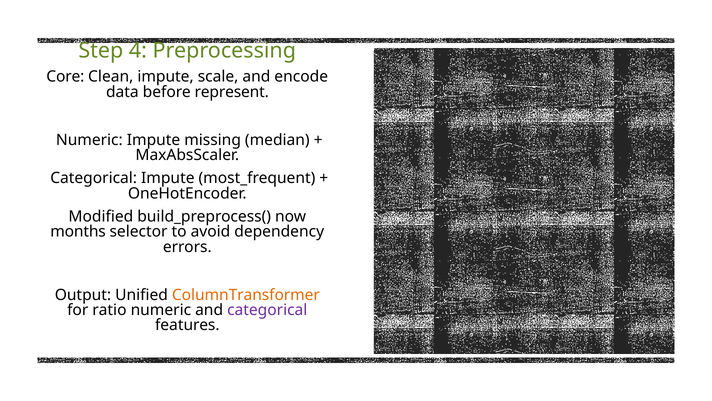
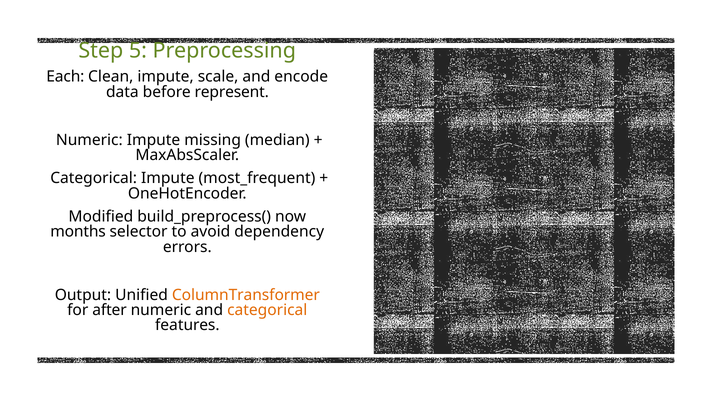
4: 4 -> 5
Core: Core -> Each
ratio: ratio -> after
categorical at (267, 310) colour: purple -> orange
